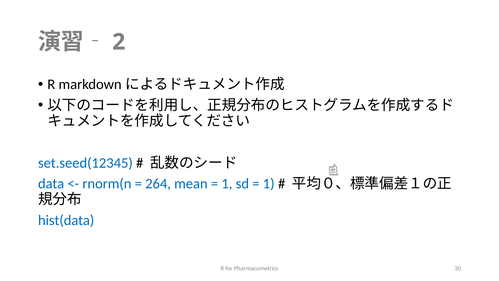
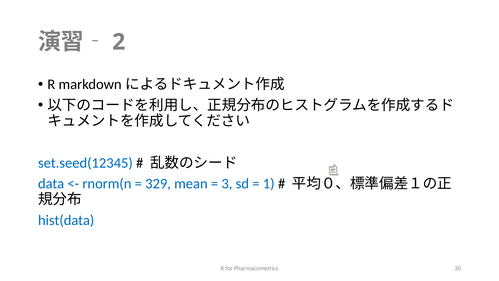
264: 264 -> 329
1 at (227, 184): 1 -> 3
